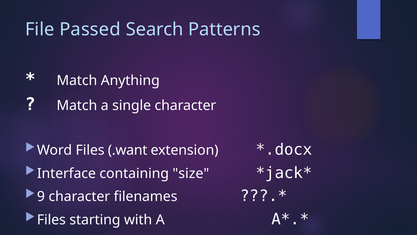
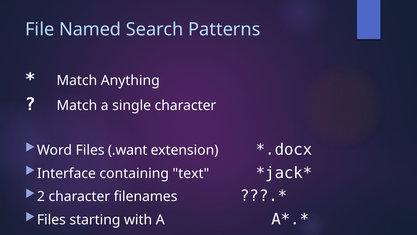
Passed: Passed -> Named
size: size -> text
9: 9 -> 2
